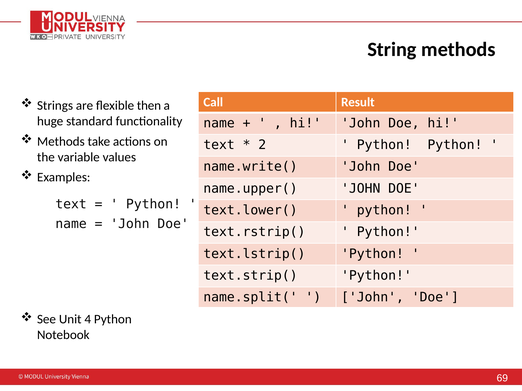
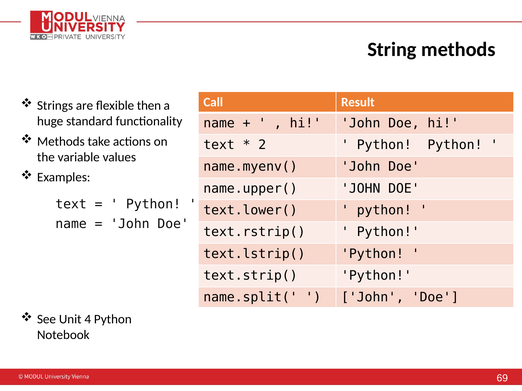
name.write(: name.write( -> name.myenv(
